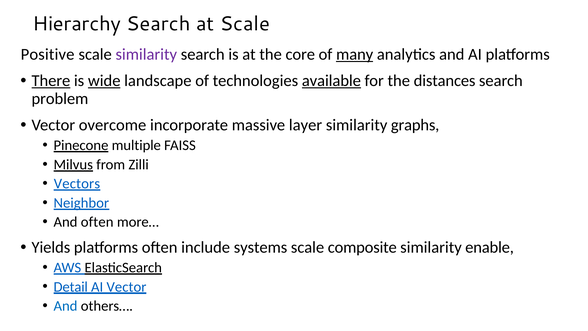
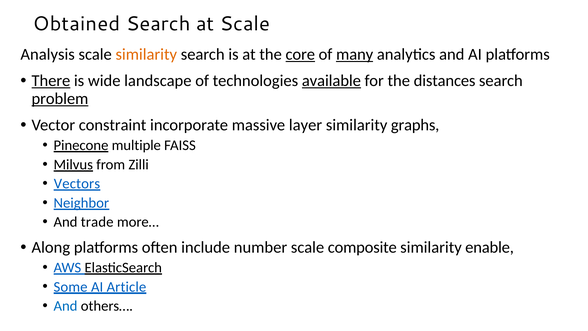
Hierarchy: Hierarchy -> Obtained
Positive: Positive -> Analysis
similarity at (146, 54) colour: purple -> orange
core underline: none -> present
wide underline: present -> none
problem underline: none -> present
overcome: overcome -> constraint
And often: often -> trade
Yields: Yields -> Along
systems: systems -> number
Detail: Detail -> Some
AI Vector: Vector -> Article
